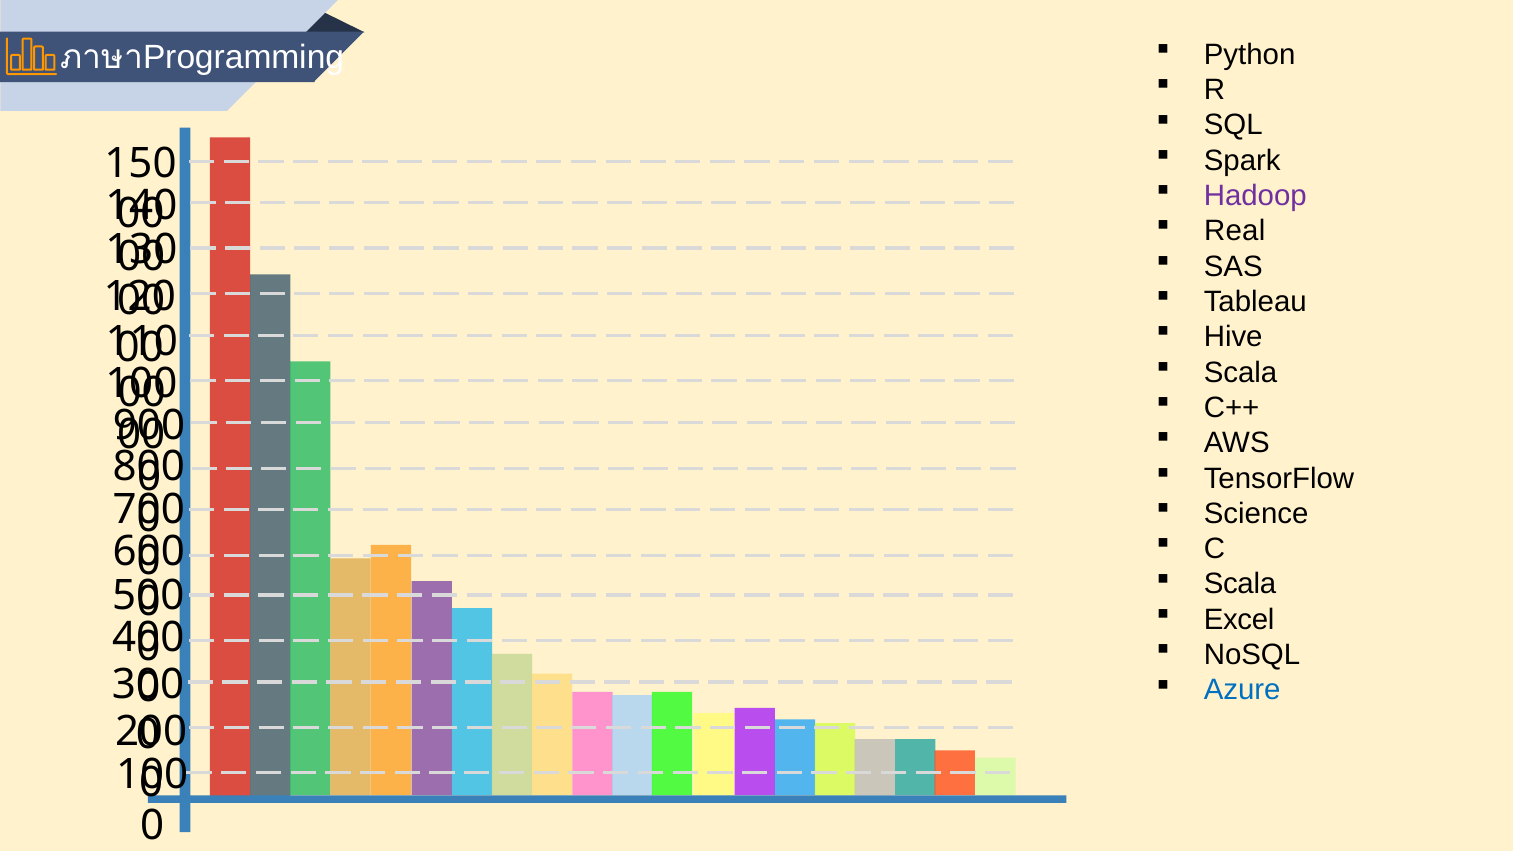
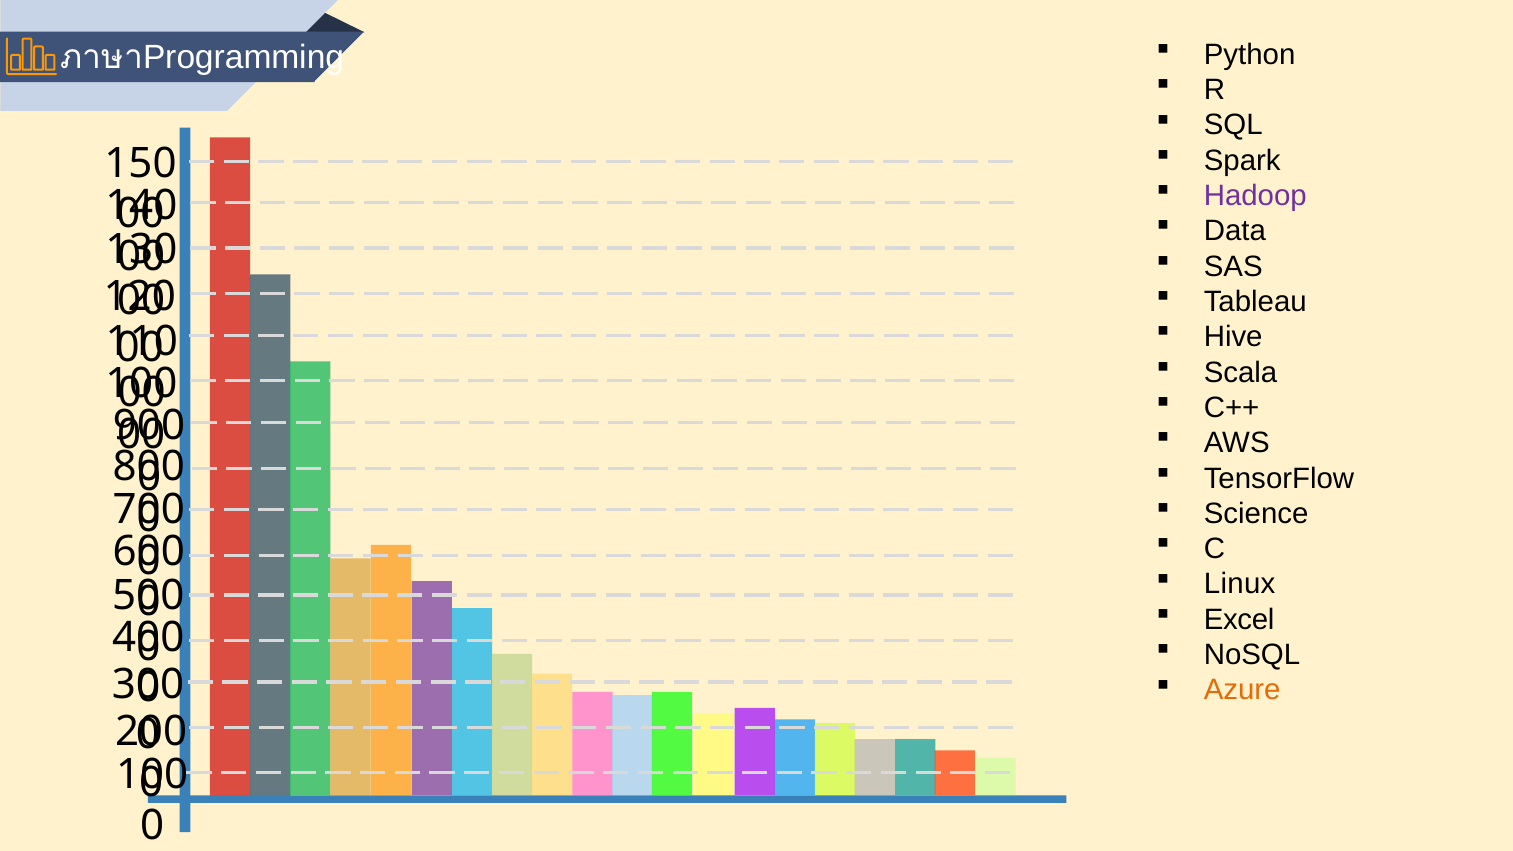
Real: Real -> Data
Scala at (1240, 584): Scala -> Linux
Azure colour: blue -> orange
